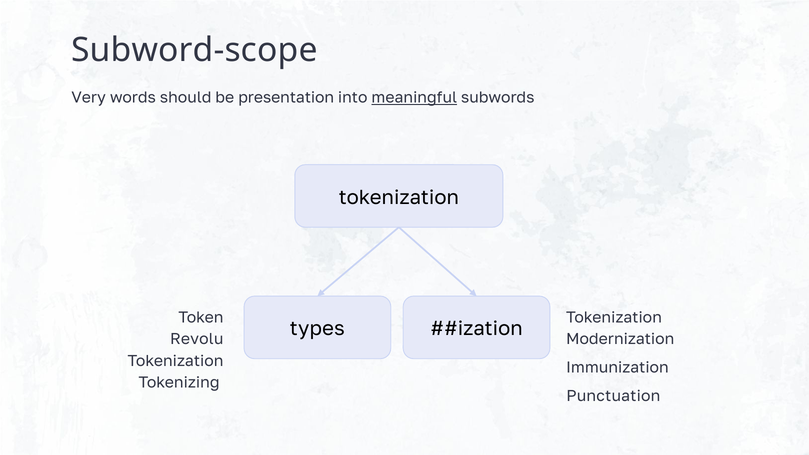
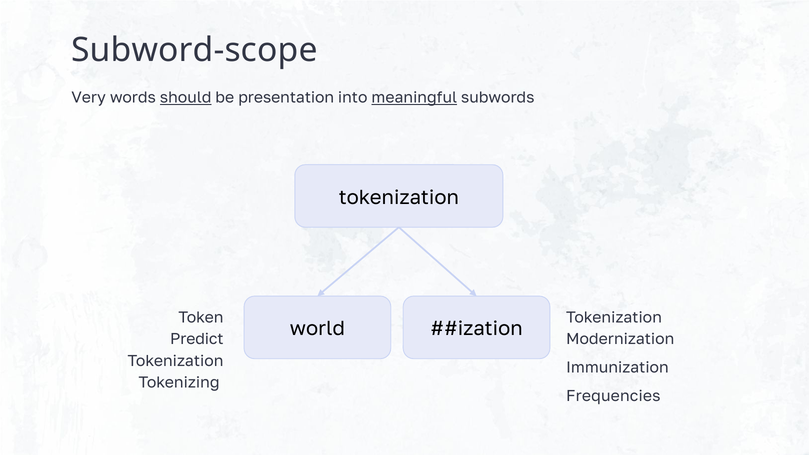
should underline: none -> present
types: types -> world
Revolu: Revolu -> Predict
Punctuation: Punctuation -> Frequencies
